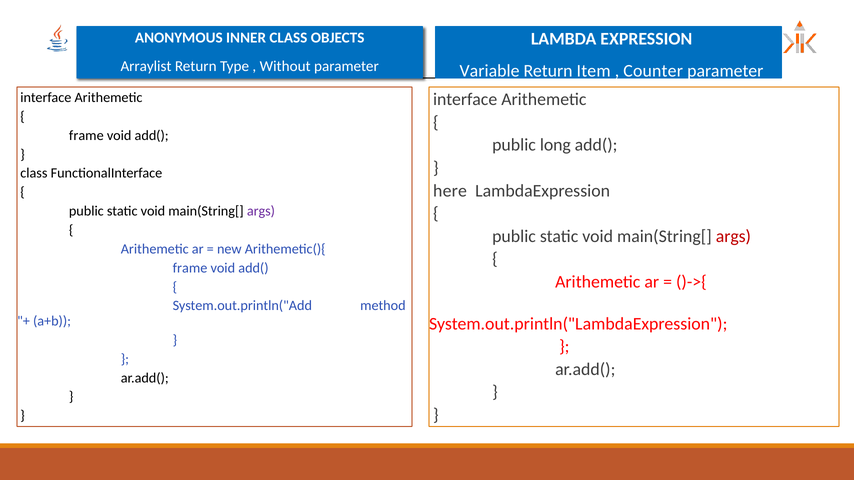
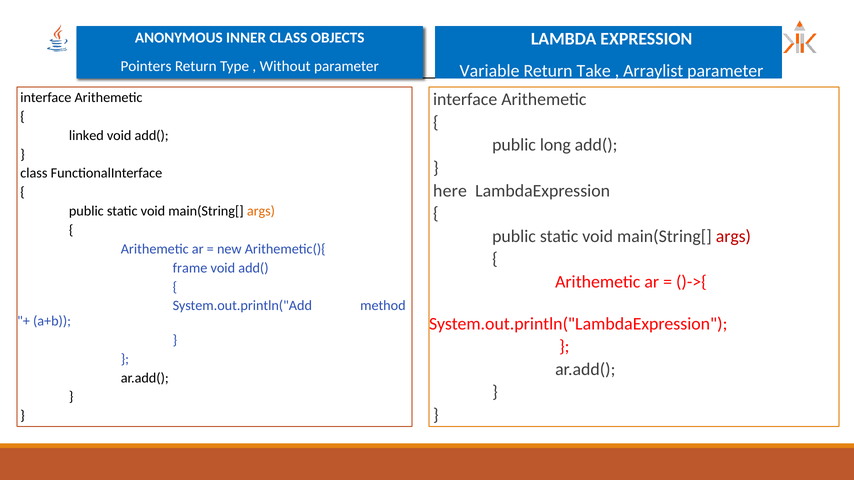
Arraylist: Arraylist -> Pointers
Item: Item -> Take
Counter: Counter -> Arraylist
frame at (86, 136): frame -> linked
args at (261, 211) colour: purple -> orange
